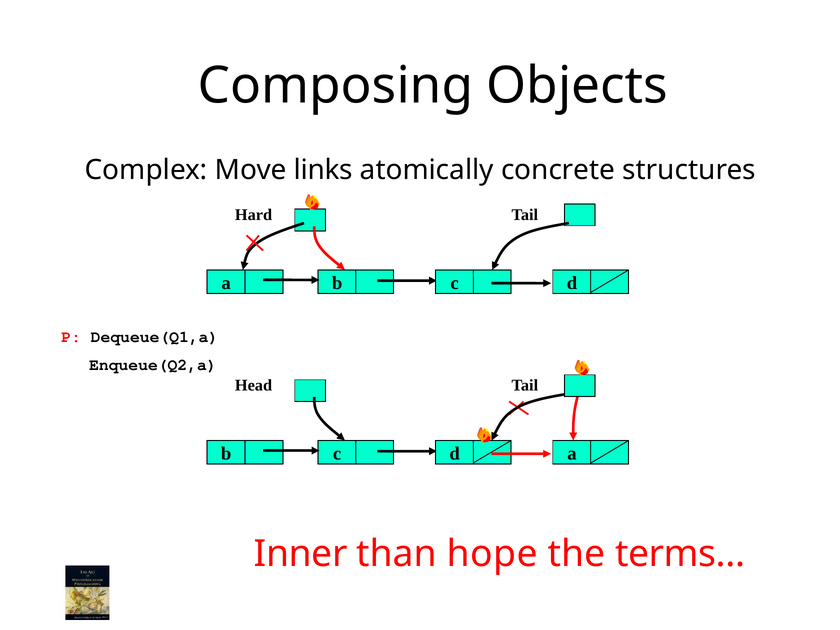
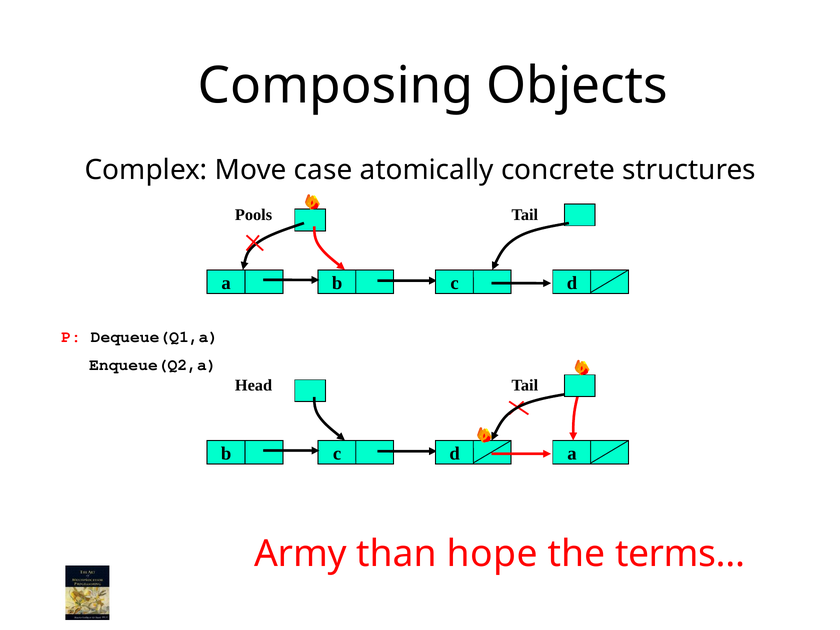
links: links -> case
Hard: Hard -> Pools
Inner: Inner -> Army
